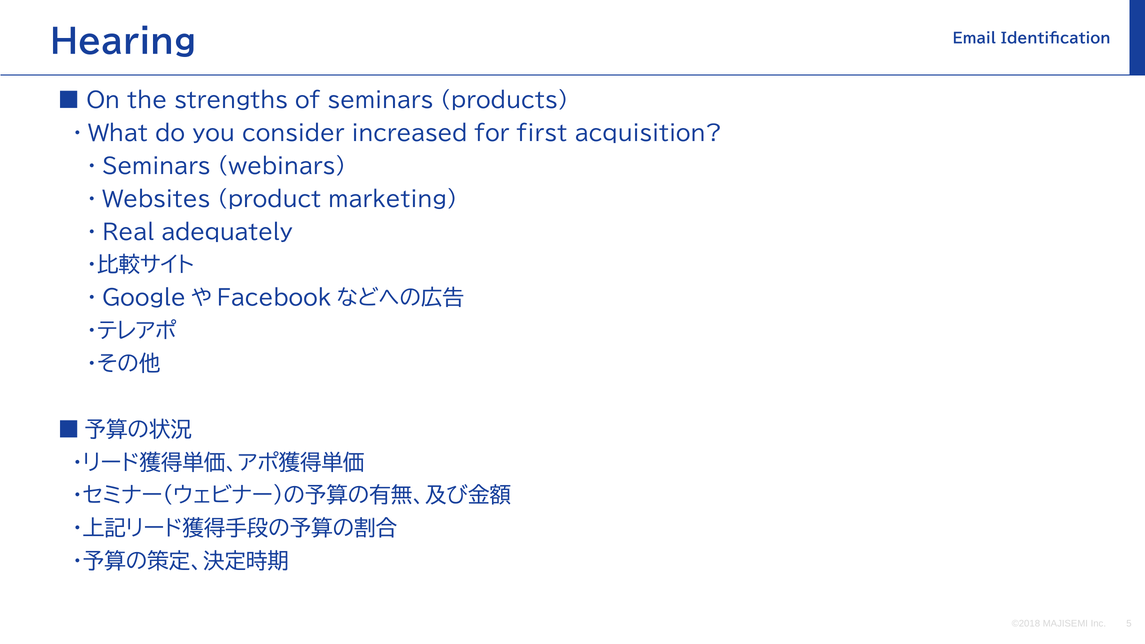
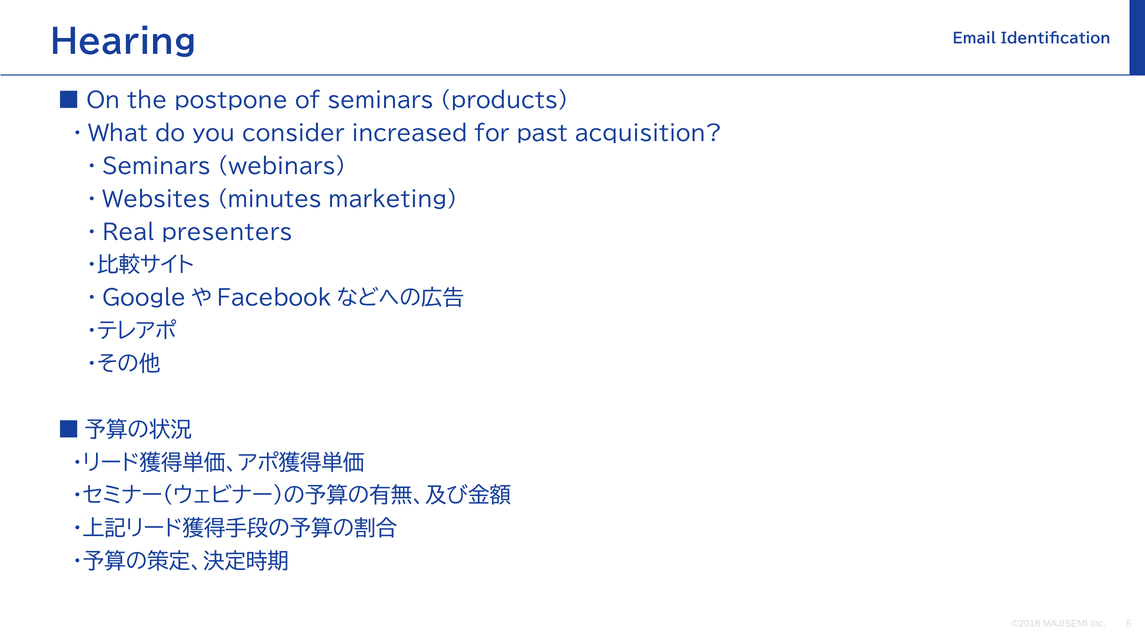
strengths: strengths -> postpone
first: first -> past
product: product -> minutes
adequately: adequately -> presenters
